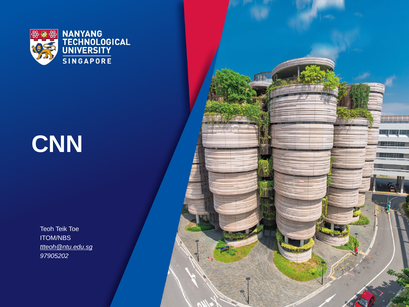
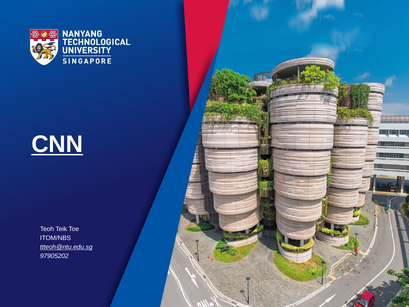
CNN underline: none -> present
